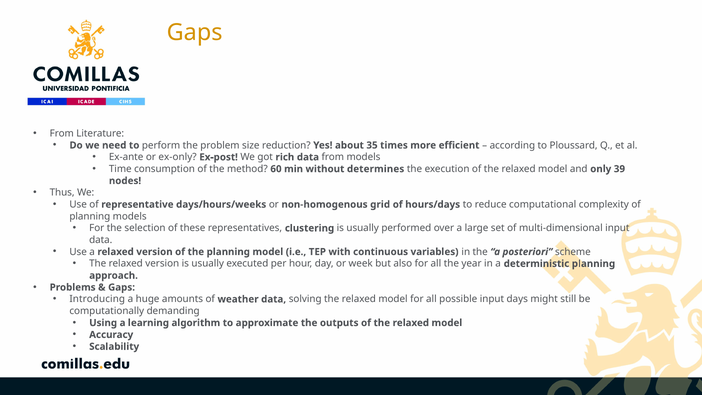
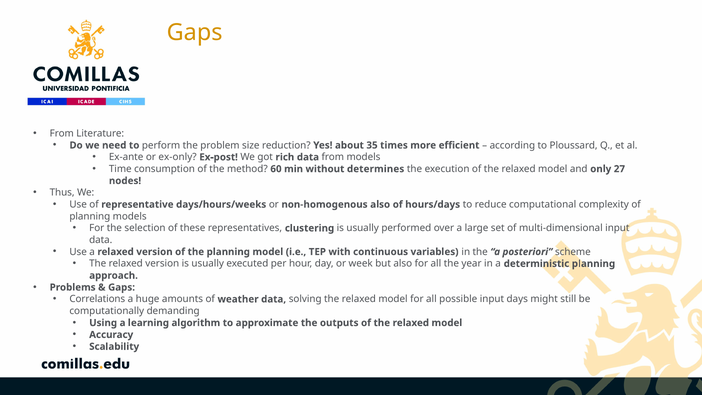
39: 39 -> 27
non-homogenous grid: grid -> also
Introducing: Introducing -> Correlations
